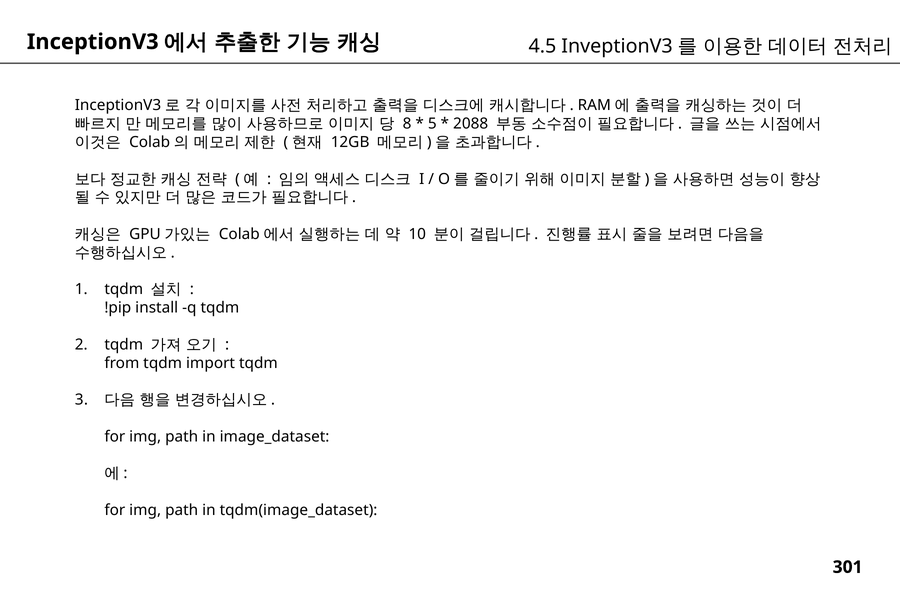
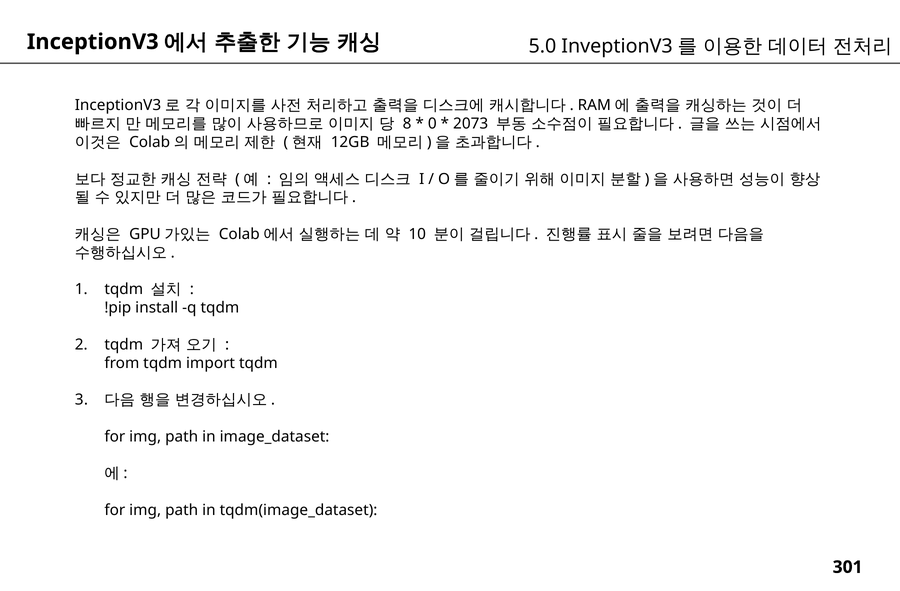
4.5: 4.5 -> 5.0
5: 5 -> 0
2088: 2088 -> 2073
